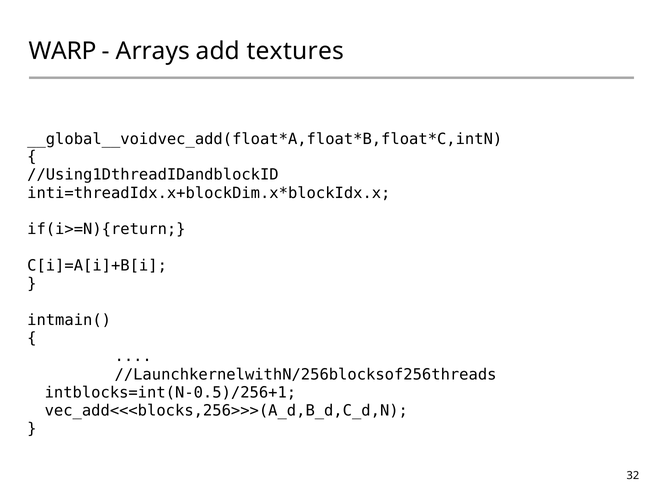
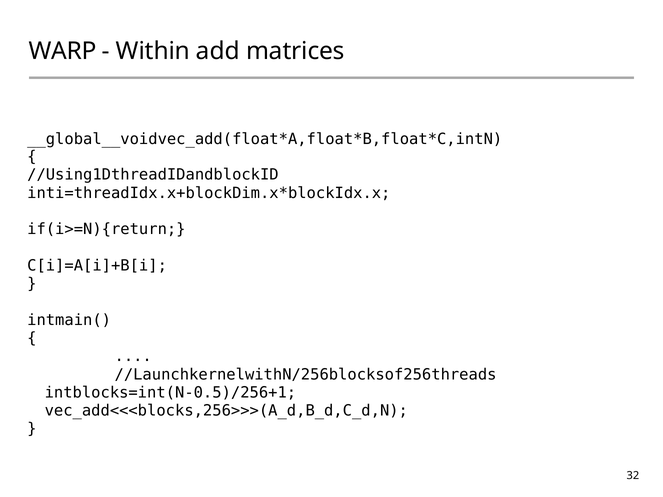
Arrays: Arrays -> Within
textures: textures -> matrices
